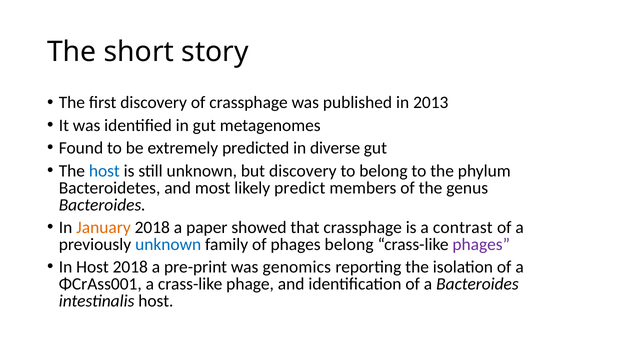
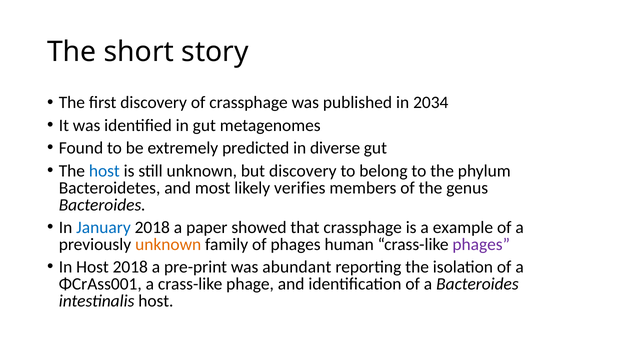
2013: 2013 -> 2034
predict: predict -> verifies
January colour: orange -> blue
contrast: contrast -> example
unknown at (168, 245) colour: blue -> orange
phages belong: belong -> human
genomics: genomics -> abundant
